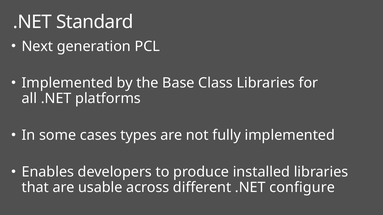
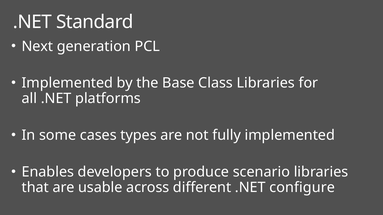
installed: installed -> scenario
